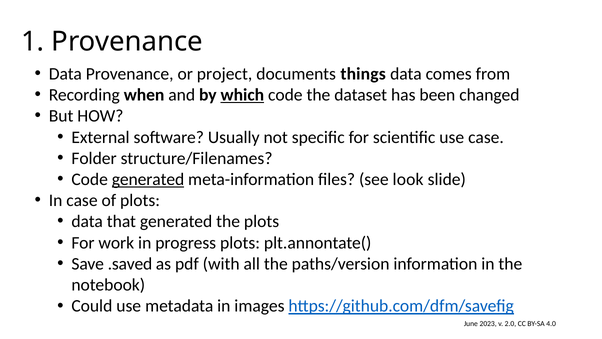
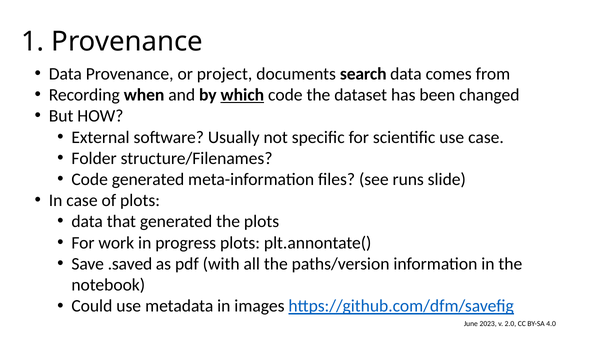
things: things -> search
generated at (148, 179) underline: present -> none
look: look -> runs
